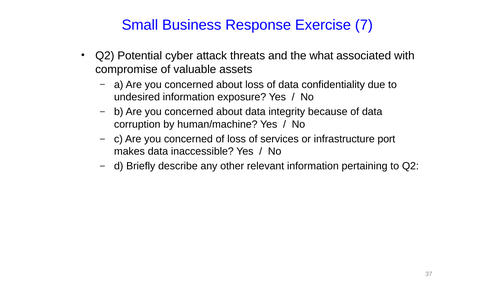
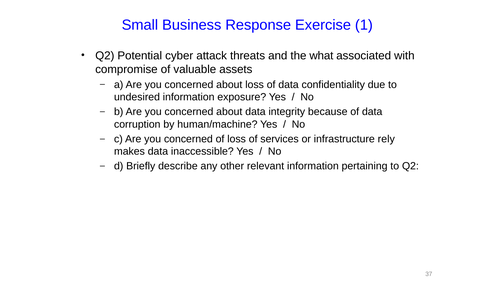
7: 7 -> 1
port: port -> rely
